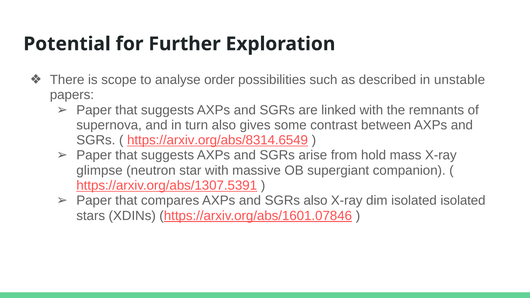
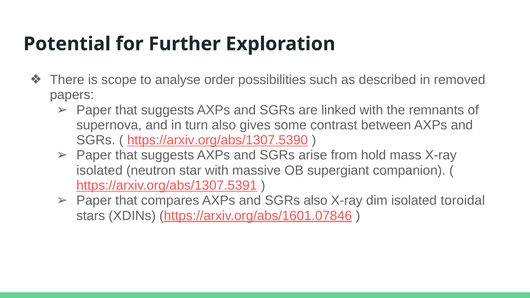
unstable: unstable -> removed
https://arxiv.org/abs/8314.6549: https://arxiv.org/abs/8314.6549 -> https://arxiv.org/abs/1307.5390
glimpse at (99, 170): glimpse -> isolated
isolated isolated: isolated -> toroidal
